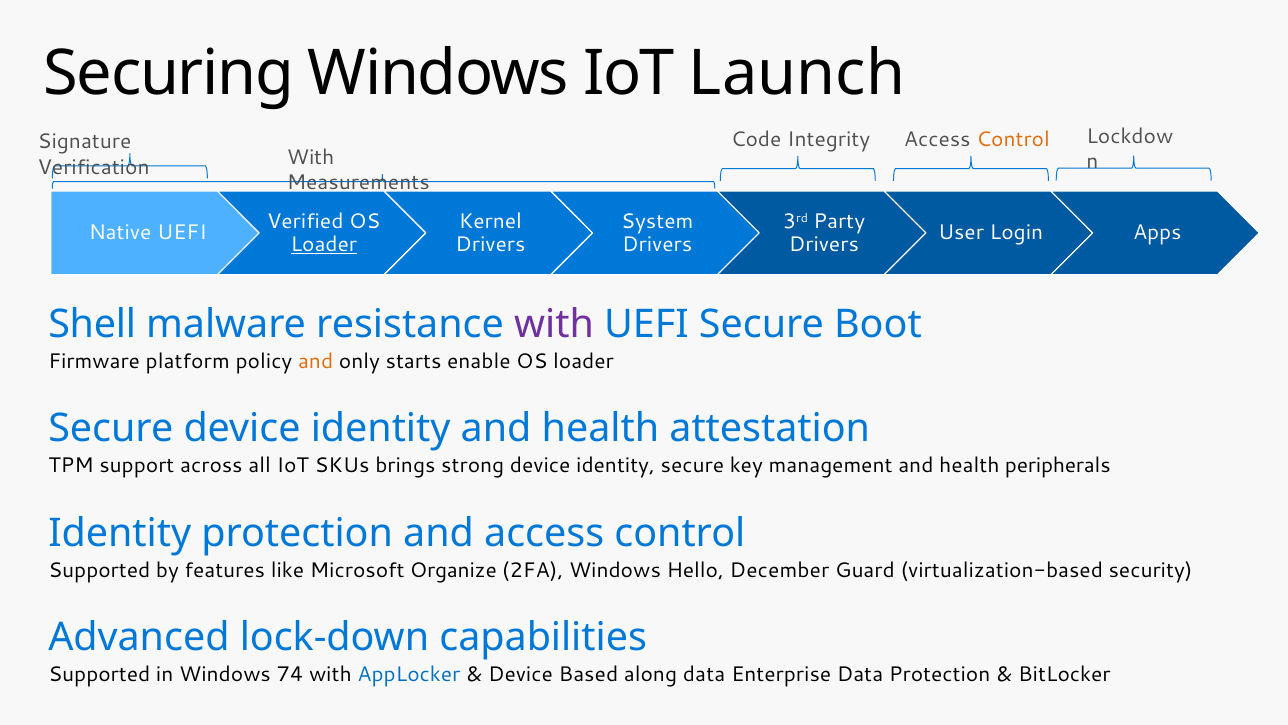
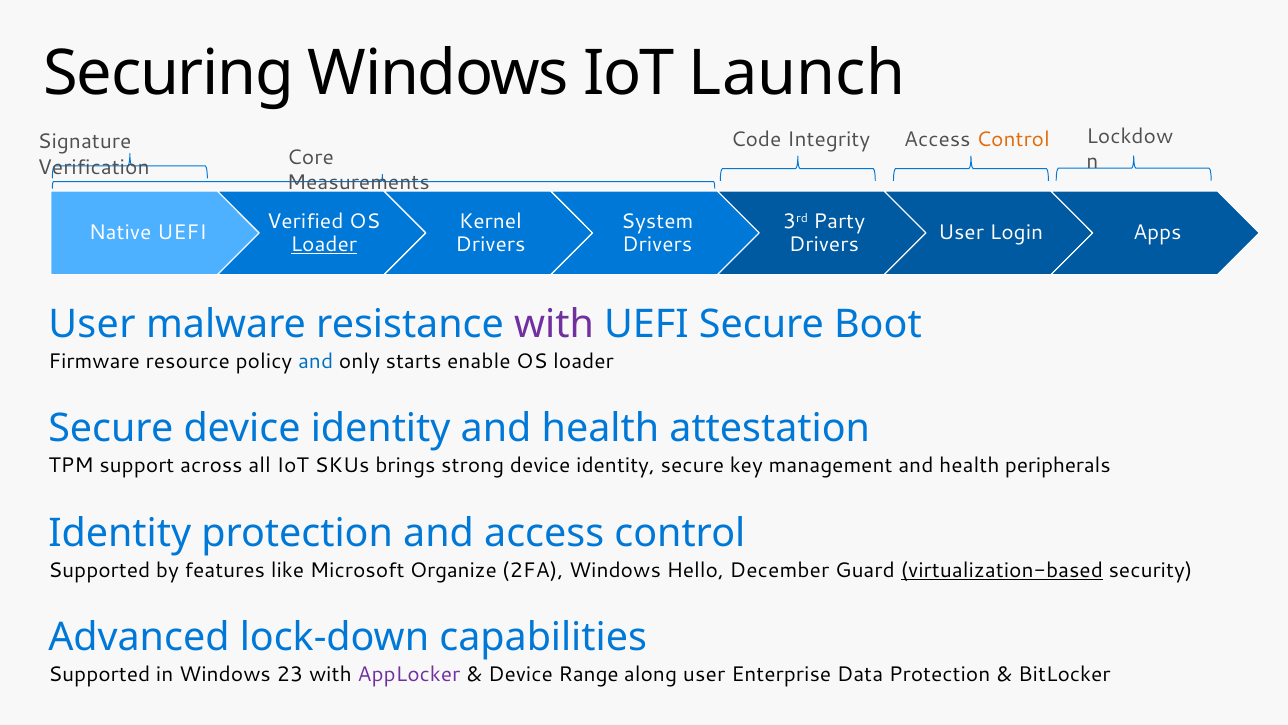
Verification With: With -> Core
Shell at (92, 324): Shell -> User
platform: platform -> resource
and at (316, 361) colour: orange -> blue
virtualization-based underline: none -> present
74: 74 -> 23
AppLocker colour: blue -> purple
Based: Based -> Range
along data: data -> user
